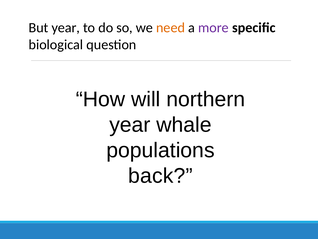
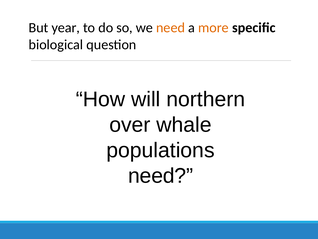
more colour: purple -> orange
year at (130, 125): year -> over
back at (160, 175): back -> need
